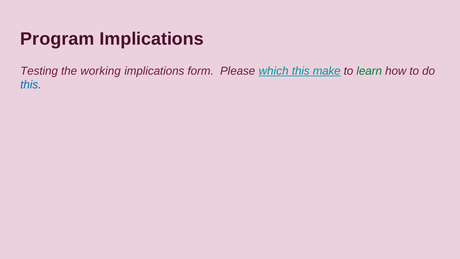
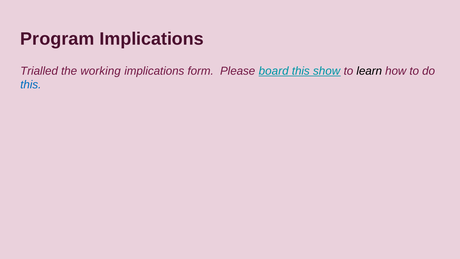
Testing: Testing -> Trialled
which: which -> board
make: make -> show
learn colour: green -> black
